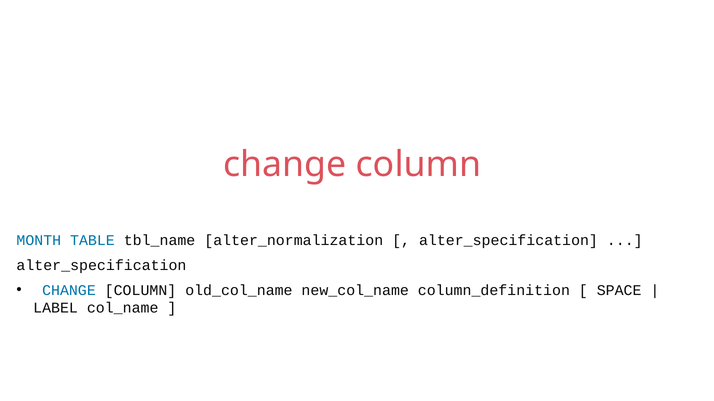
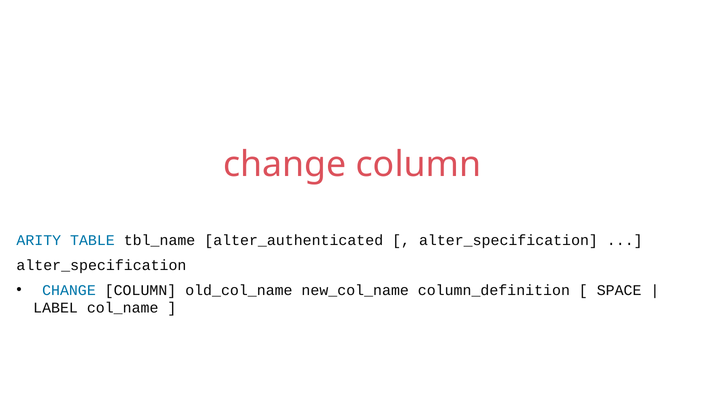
MONTH: MONTH -> ARITY
alter_normalization: alter_normalization -> alter_authenticated
